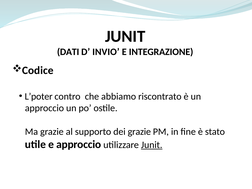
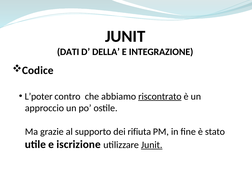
INVIO: INVIO -> DELLA
riscontrato underline: none -> present
dei grazie: grazie -> rifiuta
e approccio: approccio -> iscrizione
